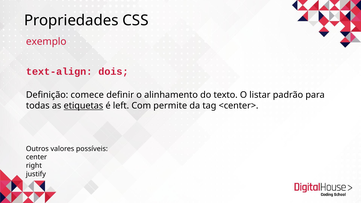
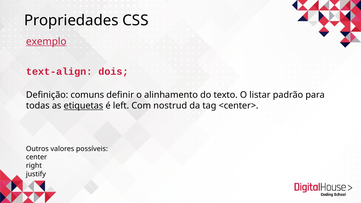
exemplo underline: none -> present
comece: comece -> comuns
permite: permite -> nostrud
